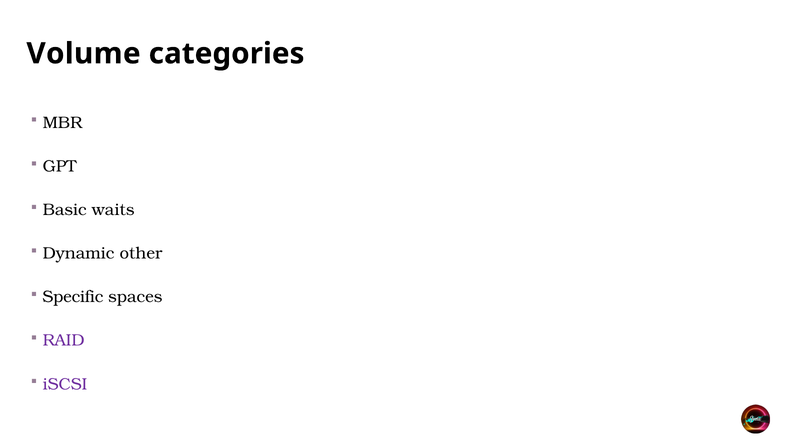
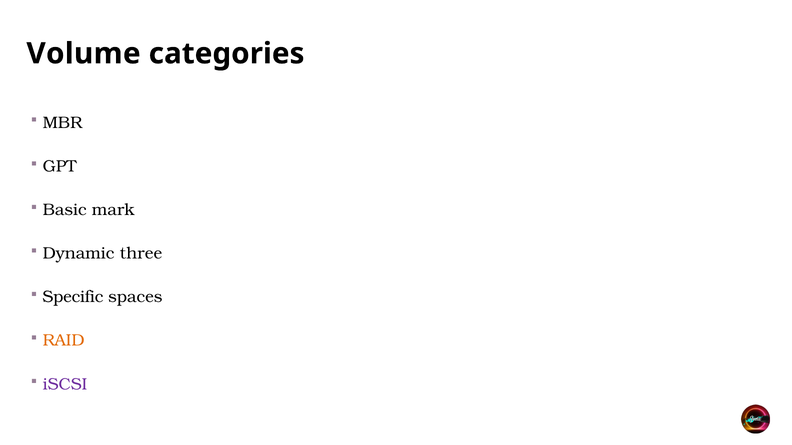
waits: waits -> mark
other: other -> three
RAID colour: purple -> orange
